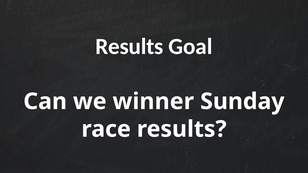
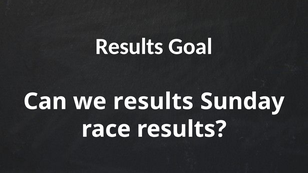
we winner: winner -> results
